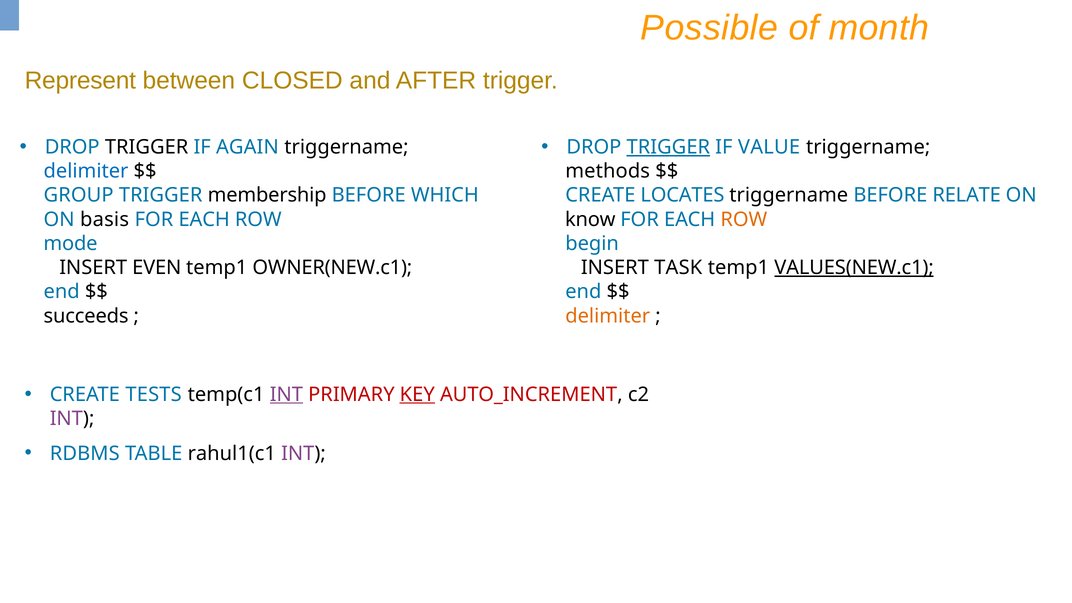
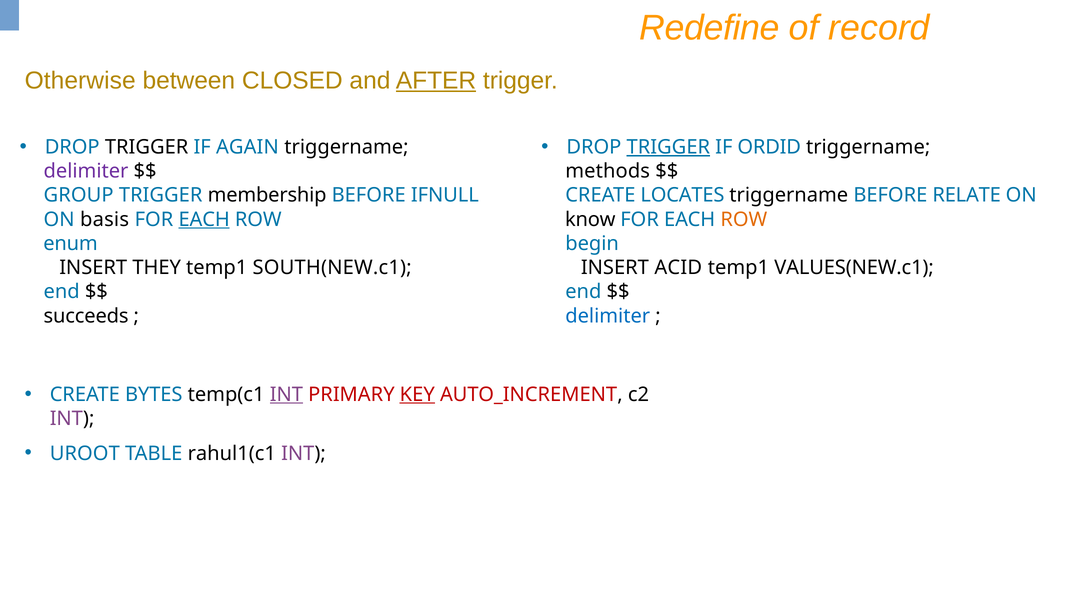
Possible: Possible -> Redefine
month: month -> record
Represent: Represent -> Otherwise
AFTER underline: none -> present
VALUE: VALUE -> ORDID
delimiter at (86, 171) colour: blue -> purple
WHICH: WHICH -> IFNULL
EACH at (204, 219) underline: none -> present
mode: mode -> enum
EVEN: EVEN -> THEY
OWNER(NEW.c1: OWNER(NEW.c1 -> SOUTH(NEW.c1
TASK: TASK -> ACID
VALUES(NEW.c1 underline: present -> none
delimiter at (608, 316) colour: orange -> blue
TESTS: TESTS -> BYTES
RDBMS: RDBMS -> UROOT
